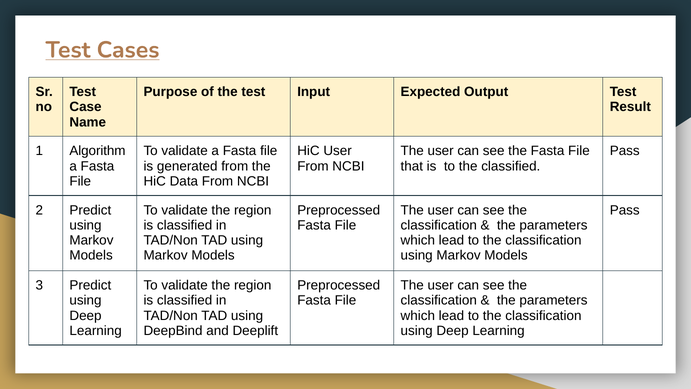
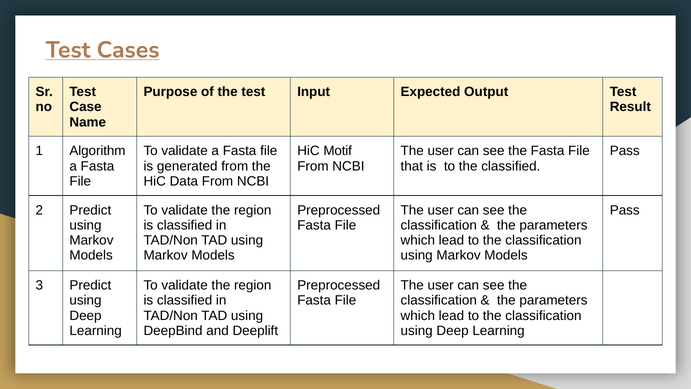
HiC User: User -> Motif
